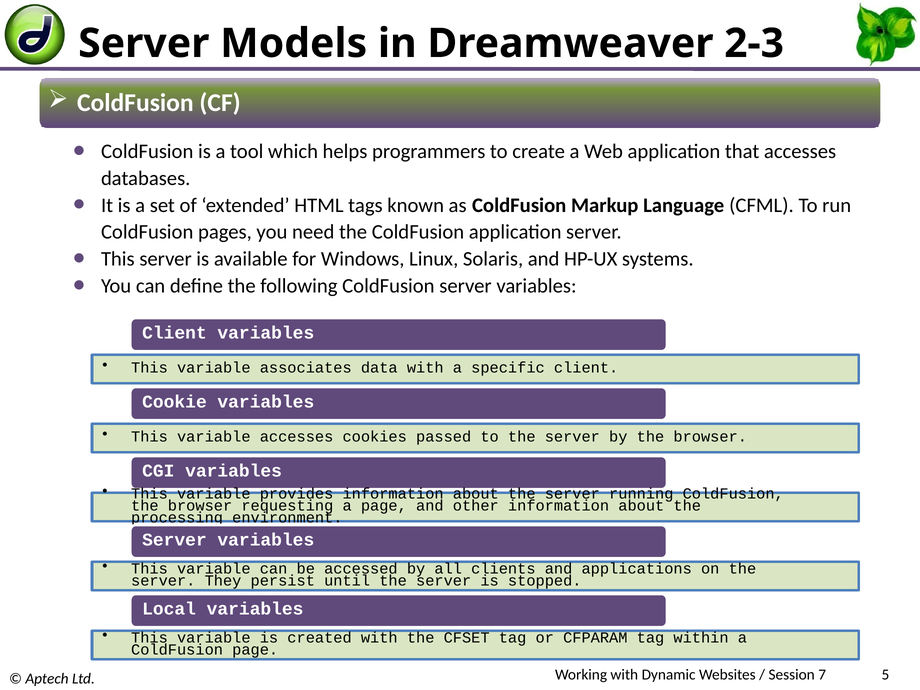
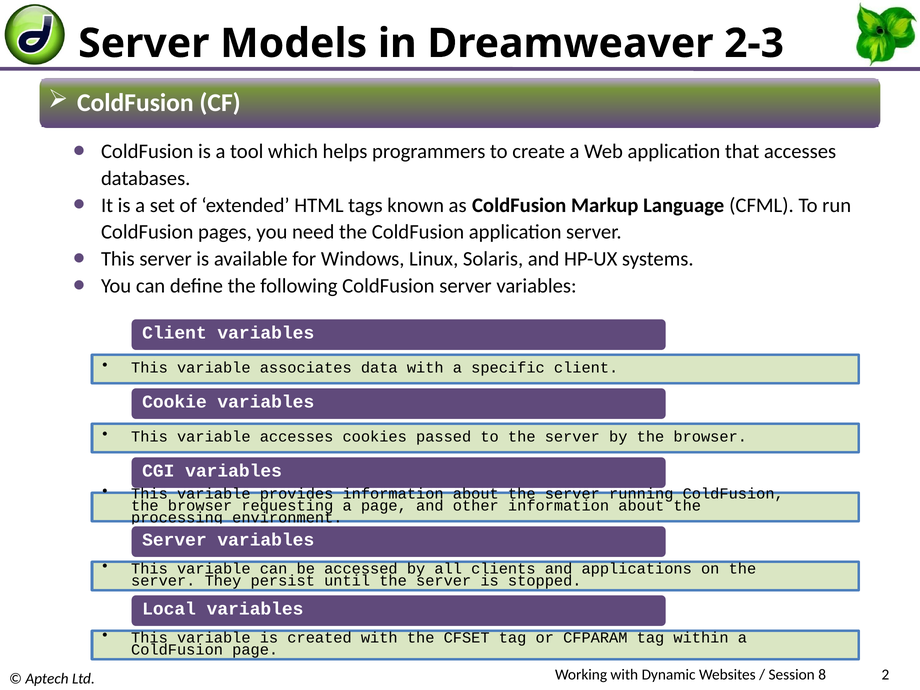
7: 7 -> 8
5: 5 -> 2
